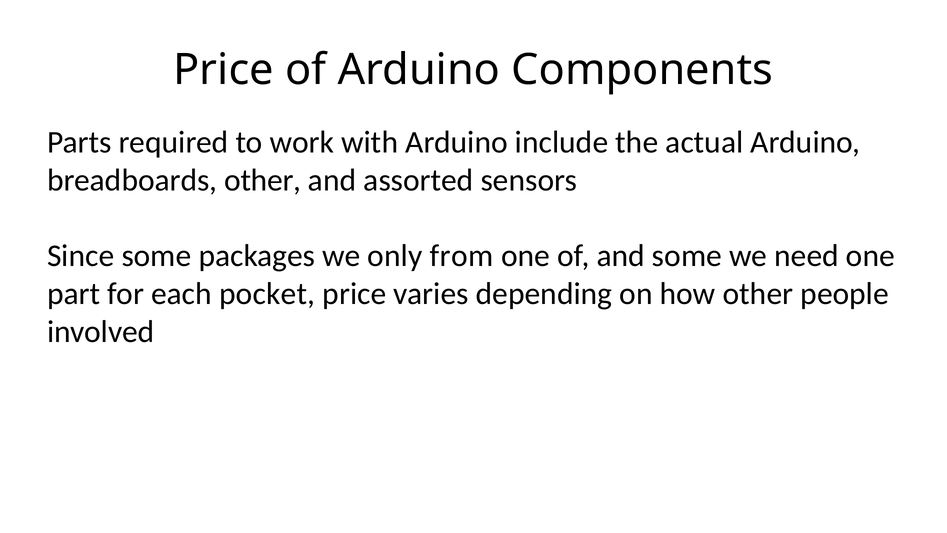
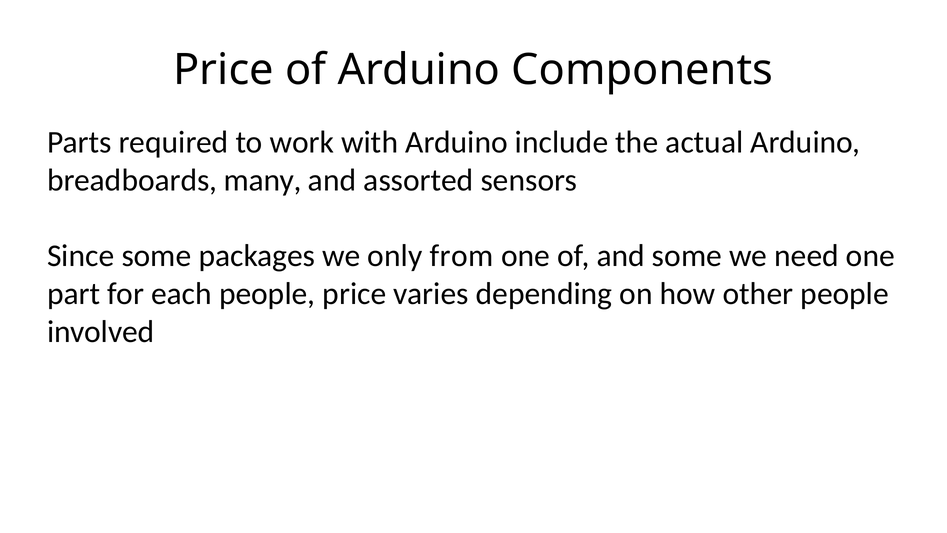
breadboards other: other -> many
each pocket: pocket -> people
